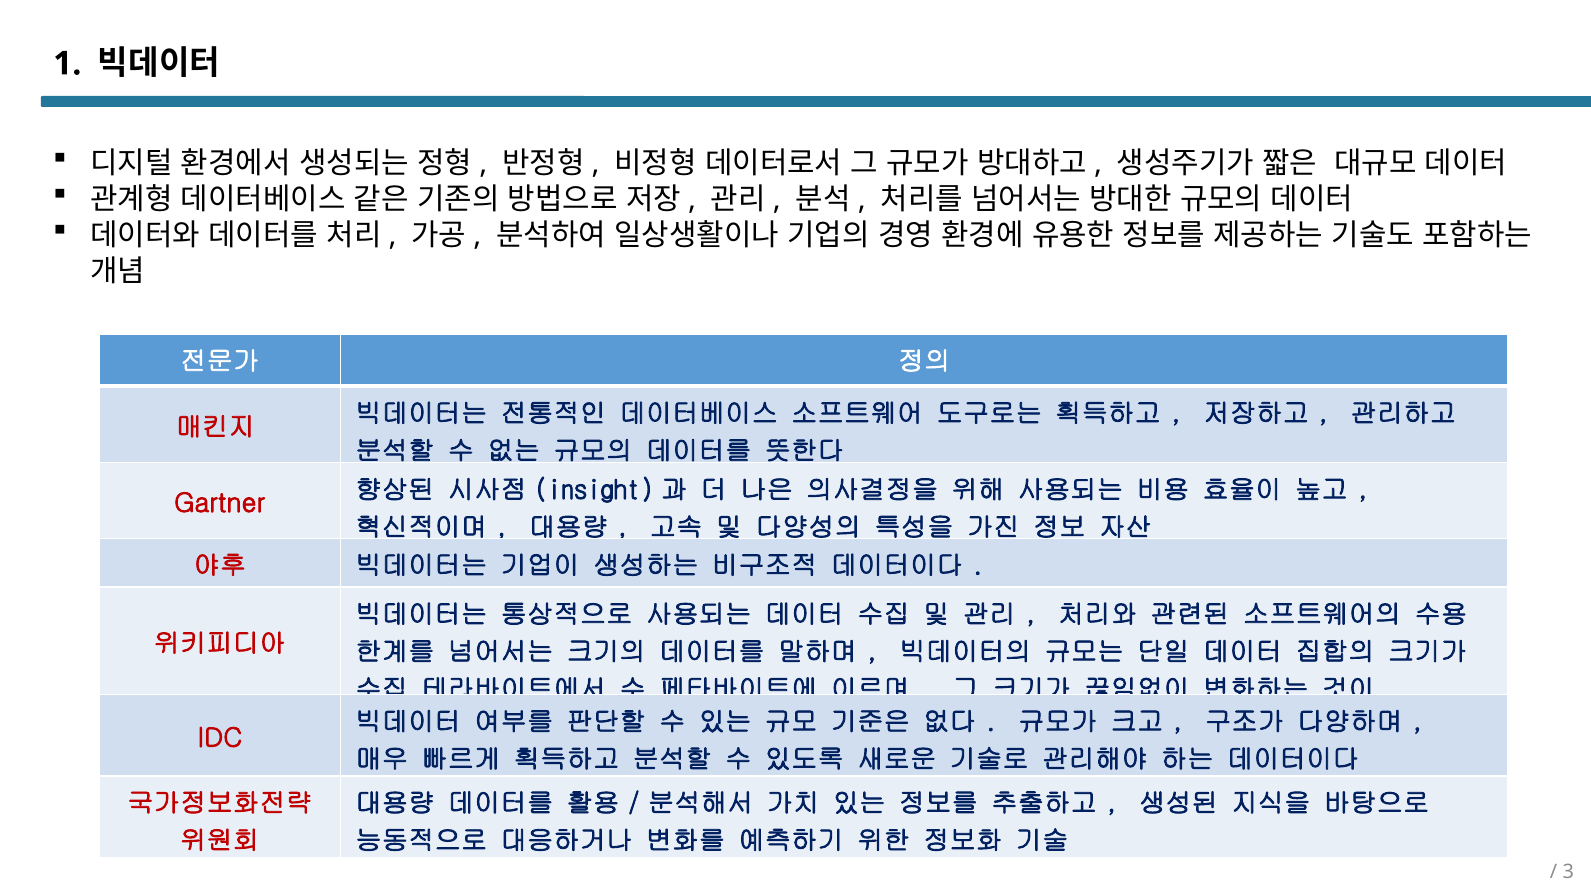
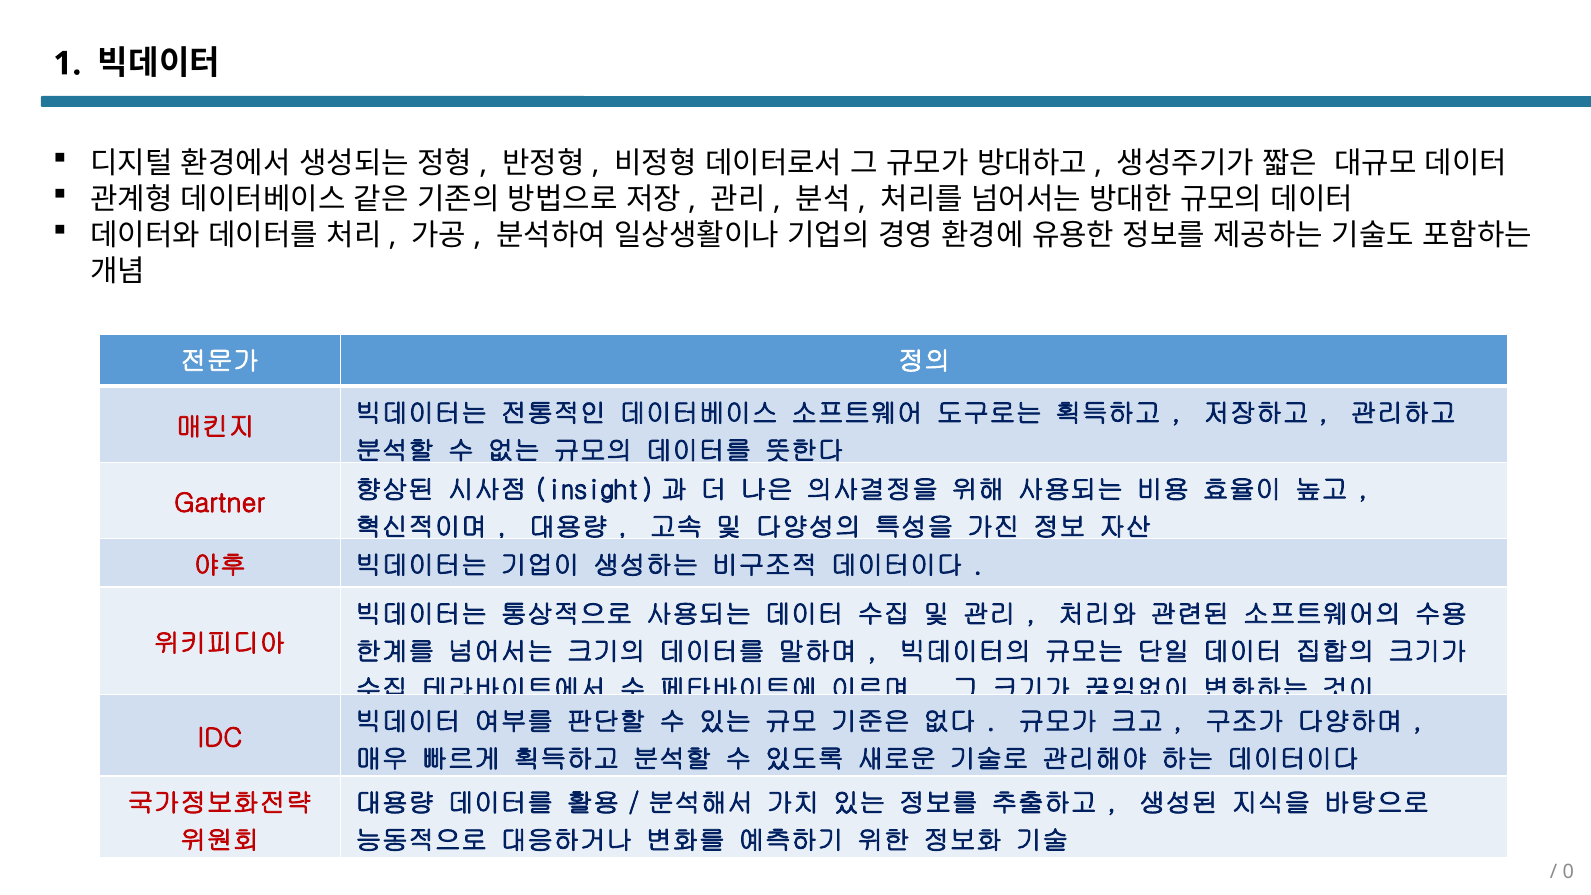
3: 3 -> 0
